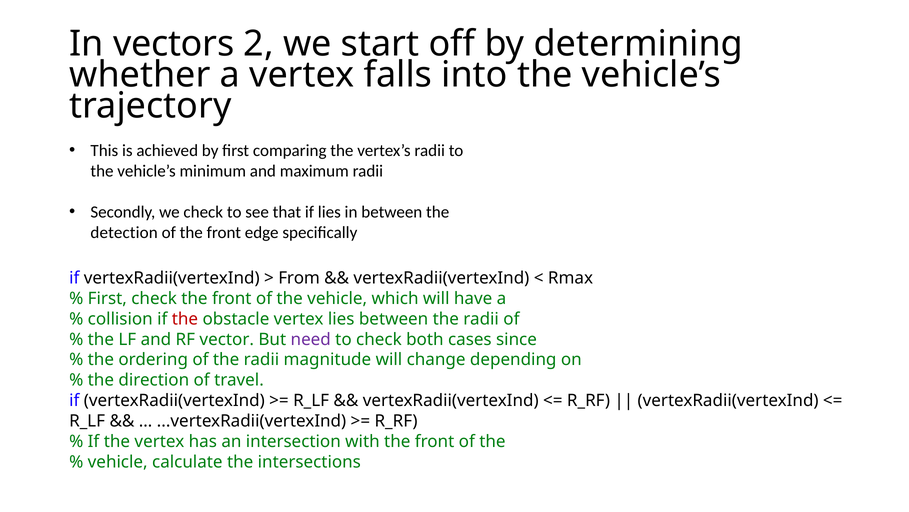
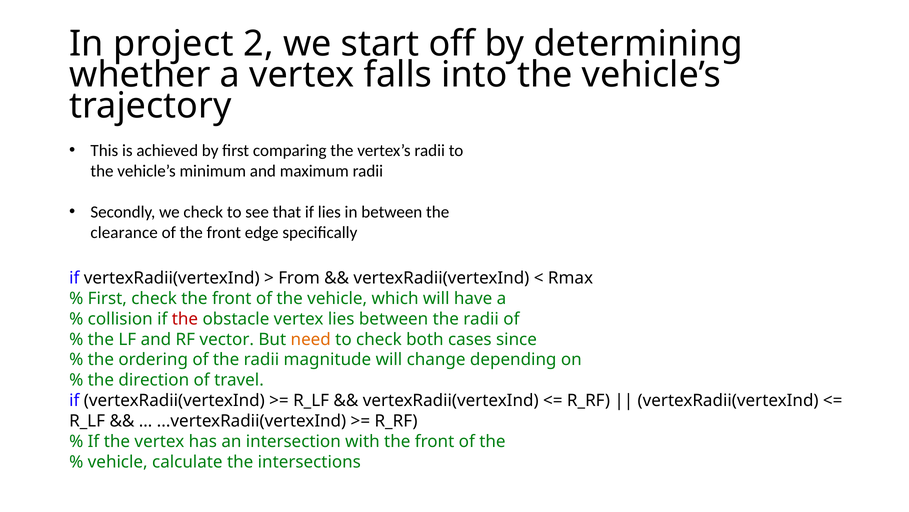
vectors: vectors -> project
detection: detection -> clearance
need colour: purple -> orange
